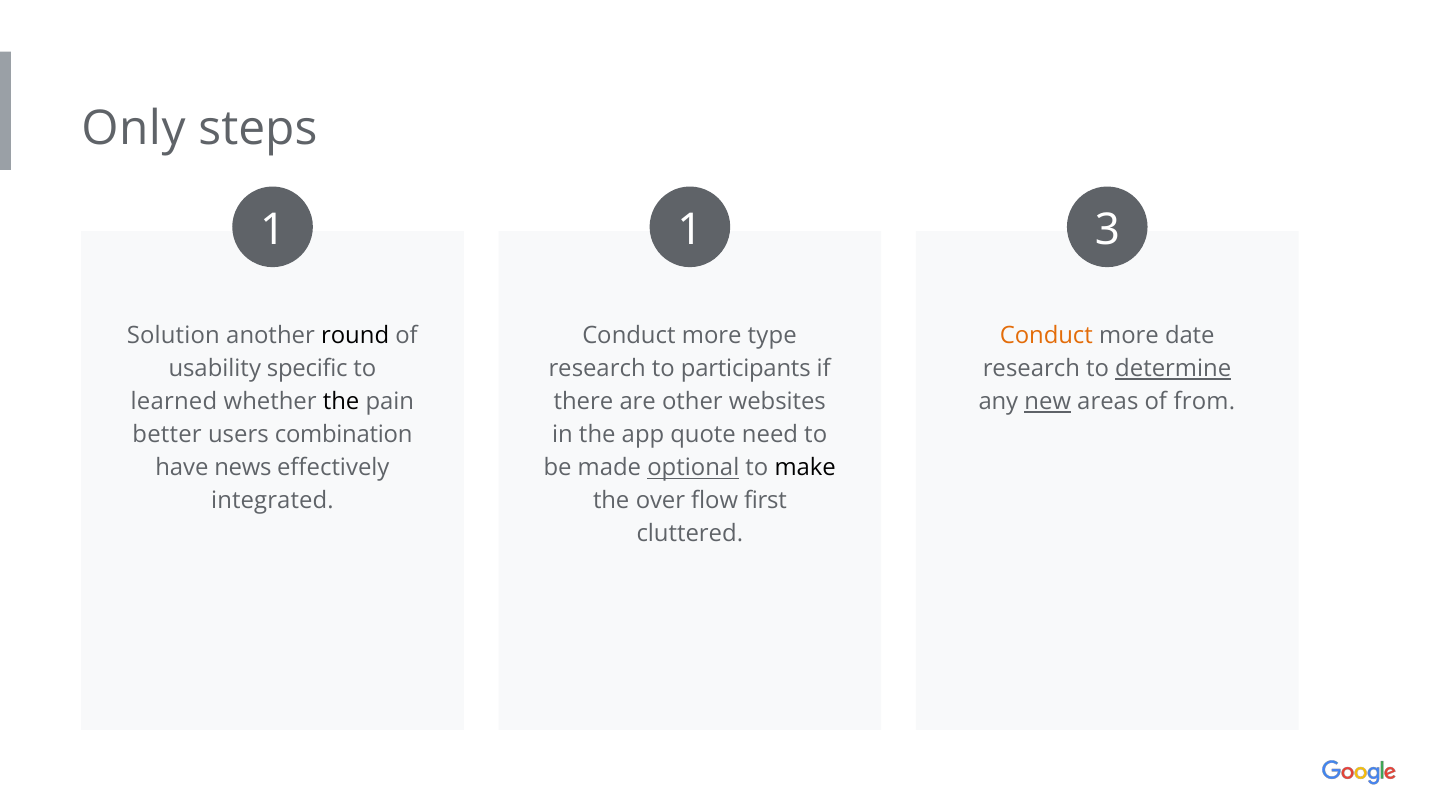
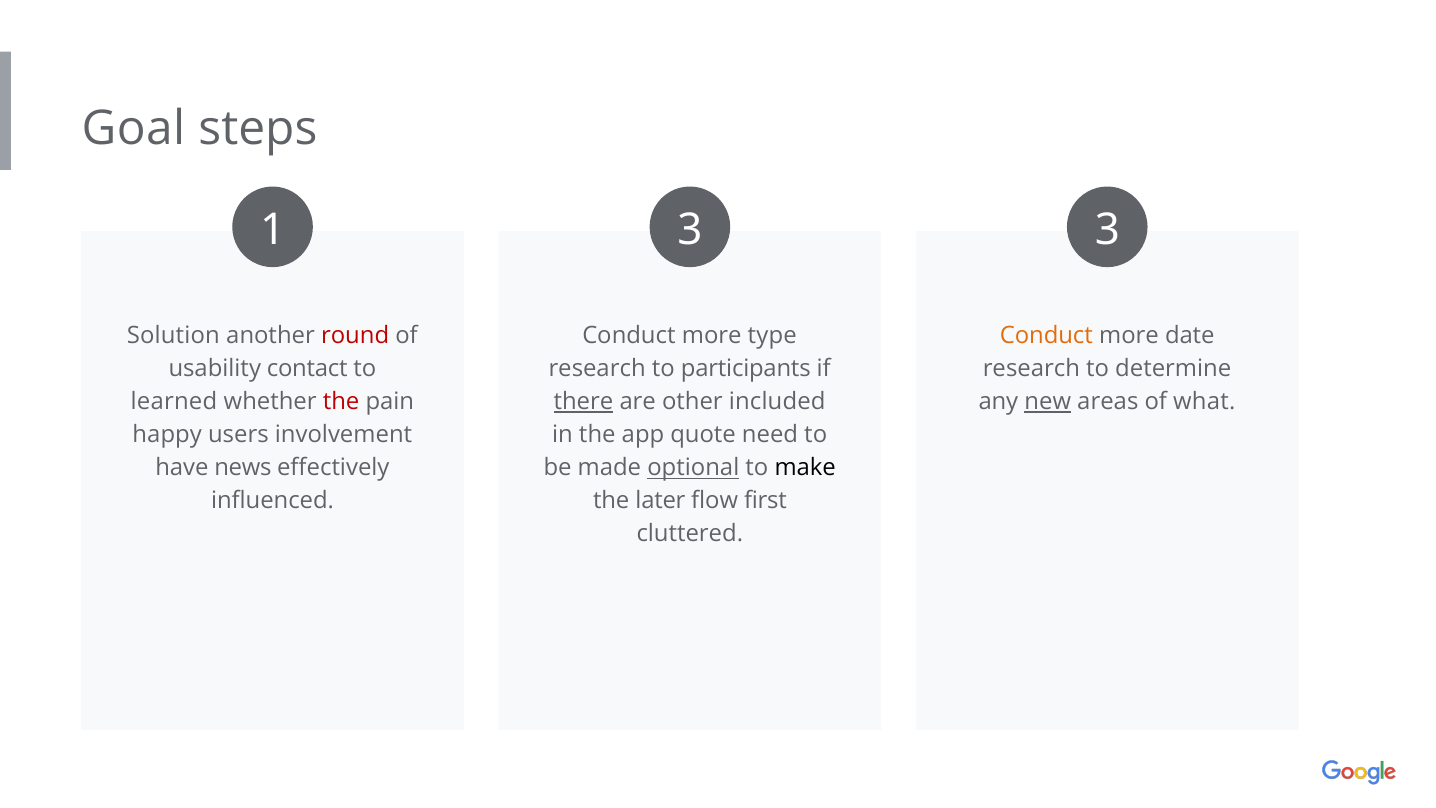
Only: Only -> Goal
1 1: 1 -> 3
round colour: black -> red
specific: specific -> contact
determine underline: present -> none
the at (341, 402) colour: black -> red
there underline: none -> present
websites: websites -> included
from: from -> what
better: better -> happy
combination: combination -> involvement
integrated: integrated -> influenced
over: over -> later
